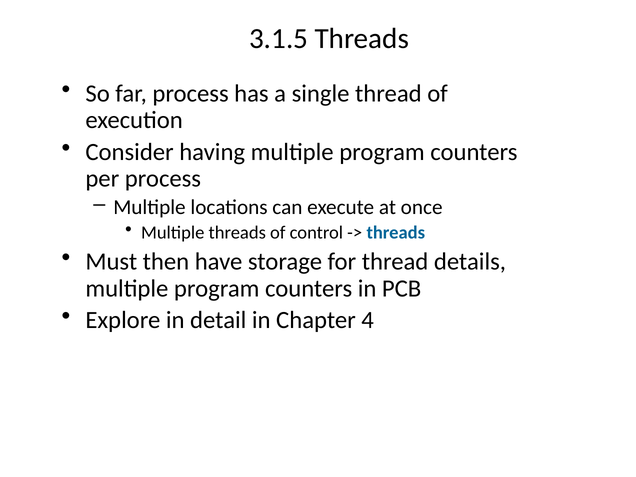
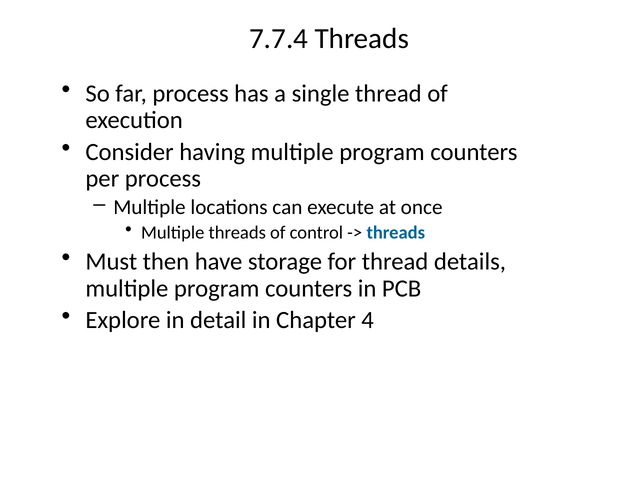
3.1.5: 3.1.5 -> 7.7.4
